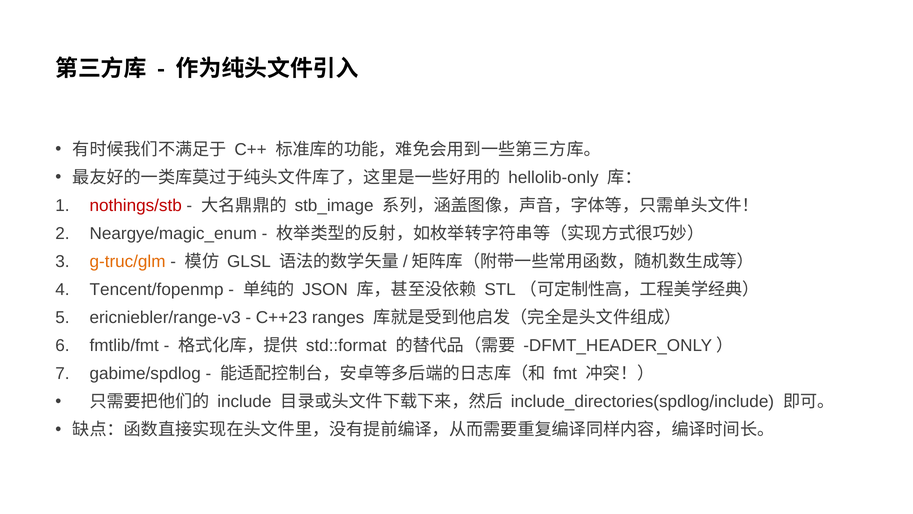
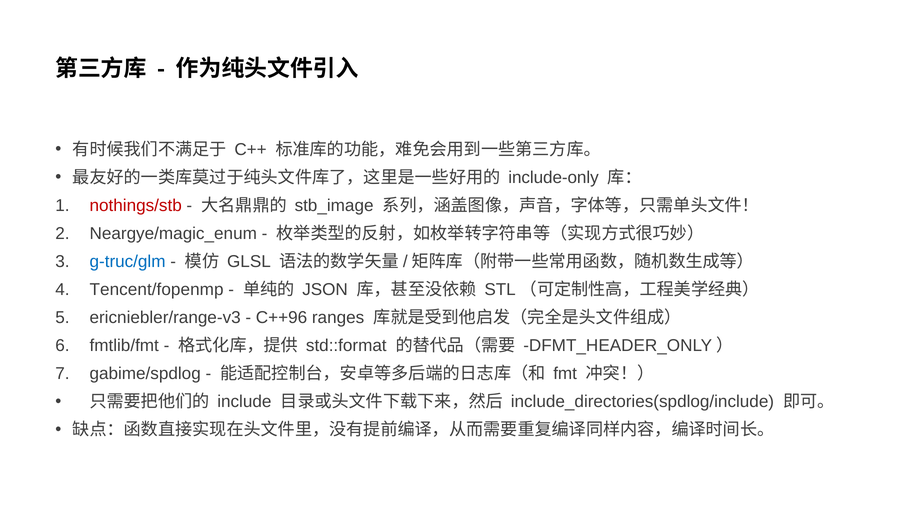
hellolib-only: hellolib-only -> include-only
g-truc/glm colour: orange -> blue
C++23: C++23 -> C++96
